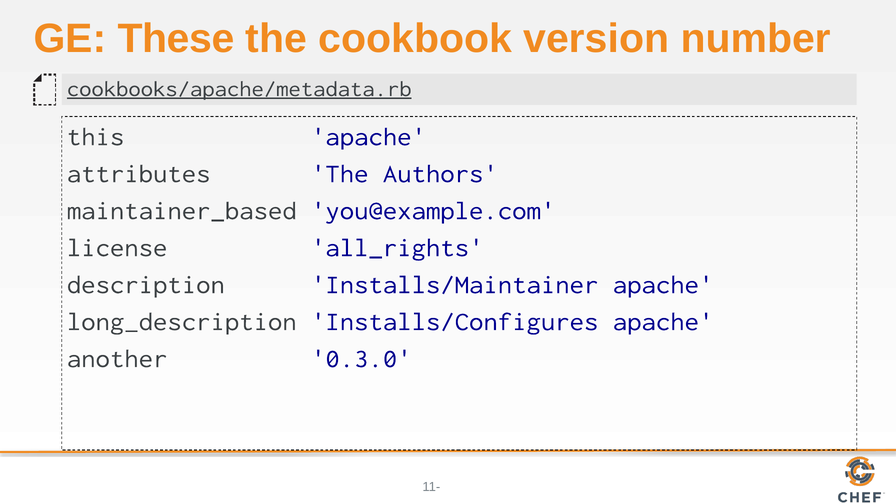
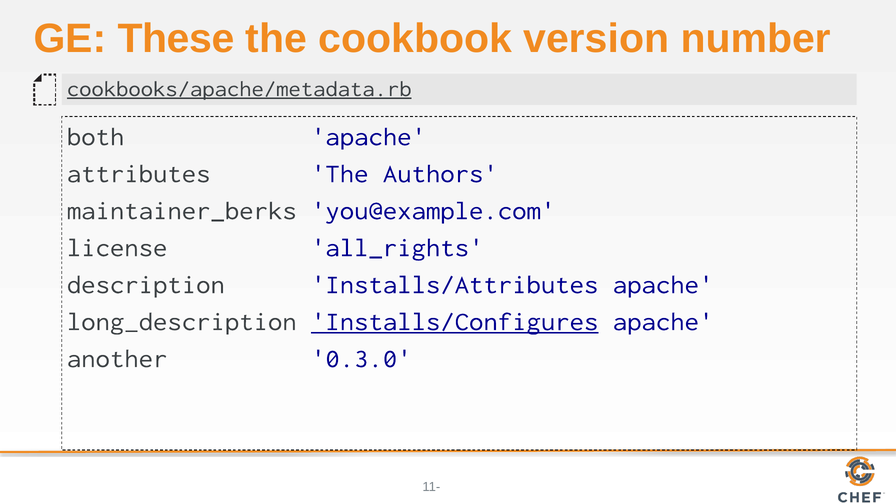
this: this -> both
maintainer_based: maintainer_based -> maintainer_berks
Installs/Maintainer: Installs/Maintainer -> Installs/Attributes
Installs/Configures underline: none -> present
